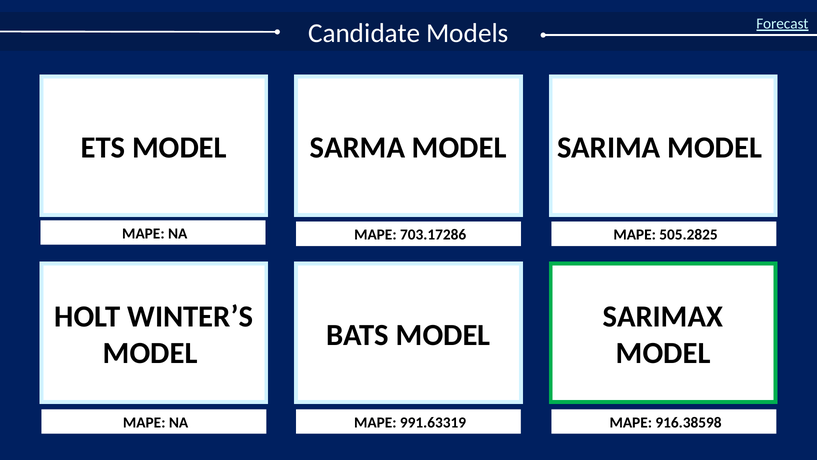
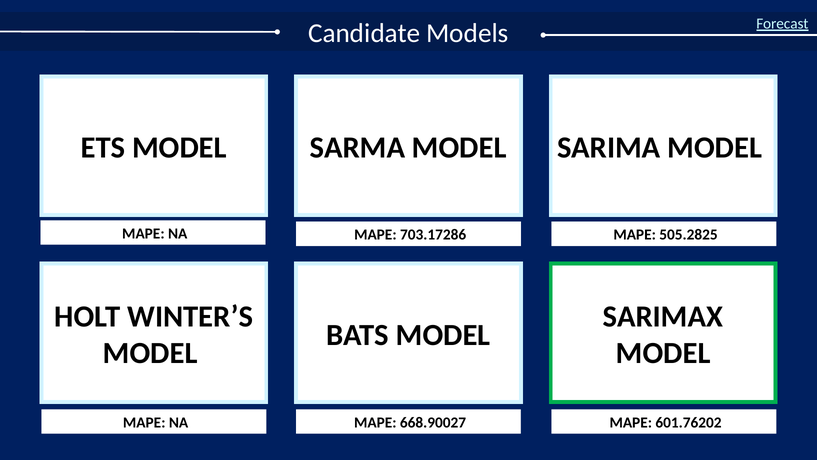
991.63319: 991.63319 -> 668.90027
916.38598: 916.38598 -> 601.76202
